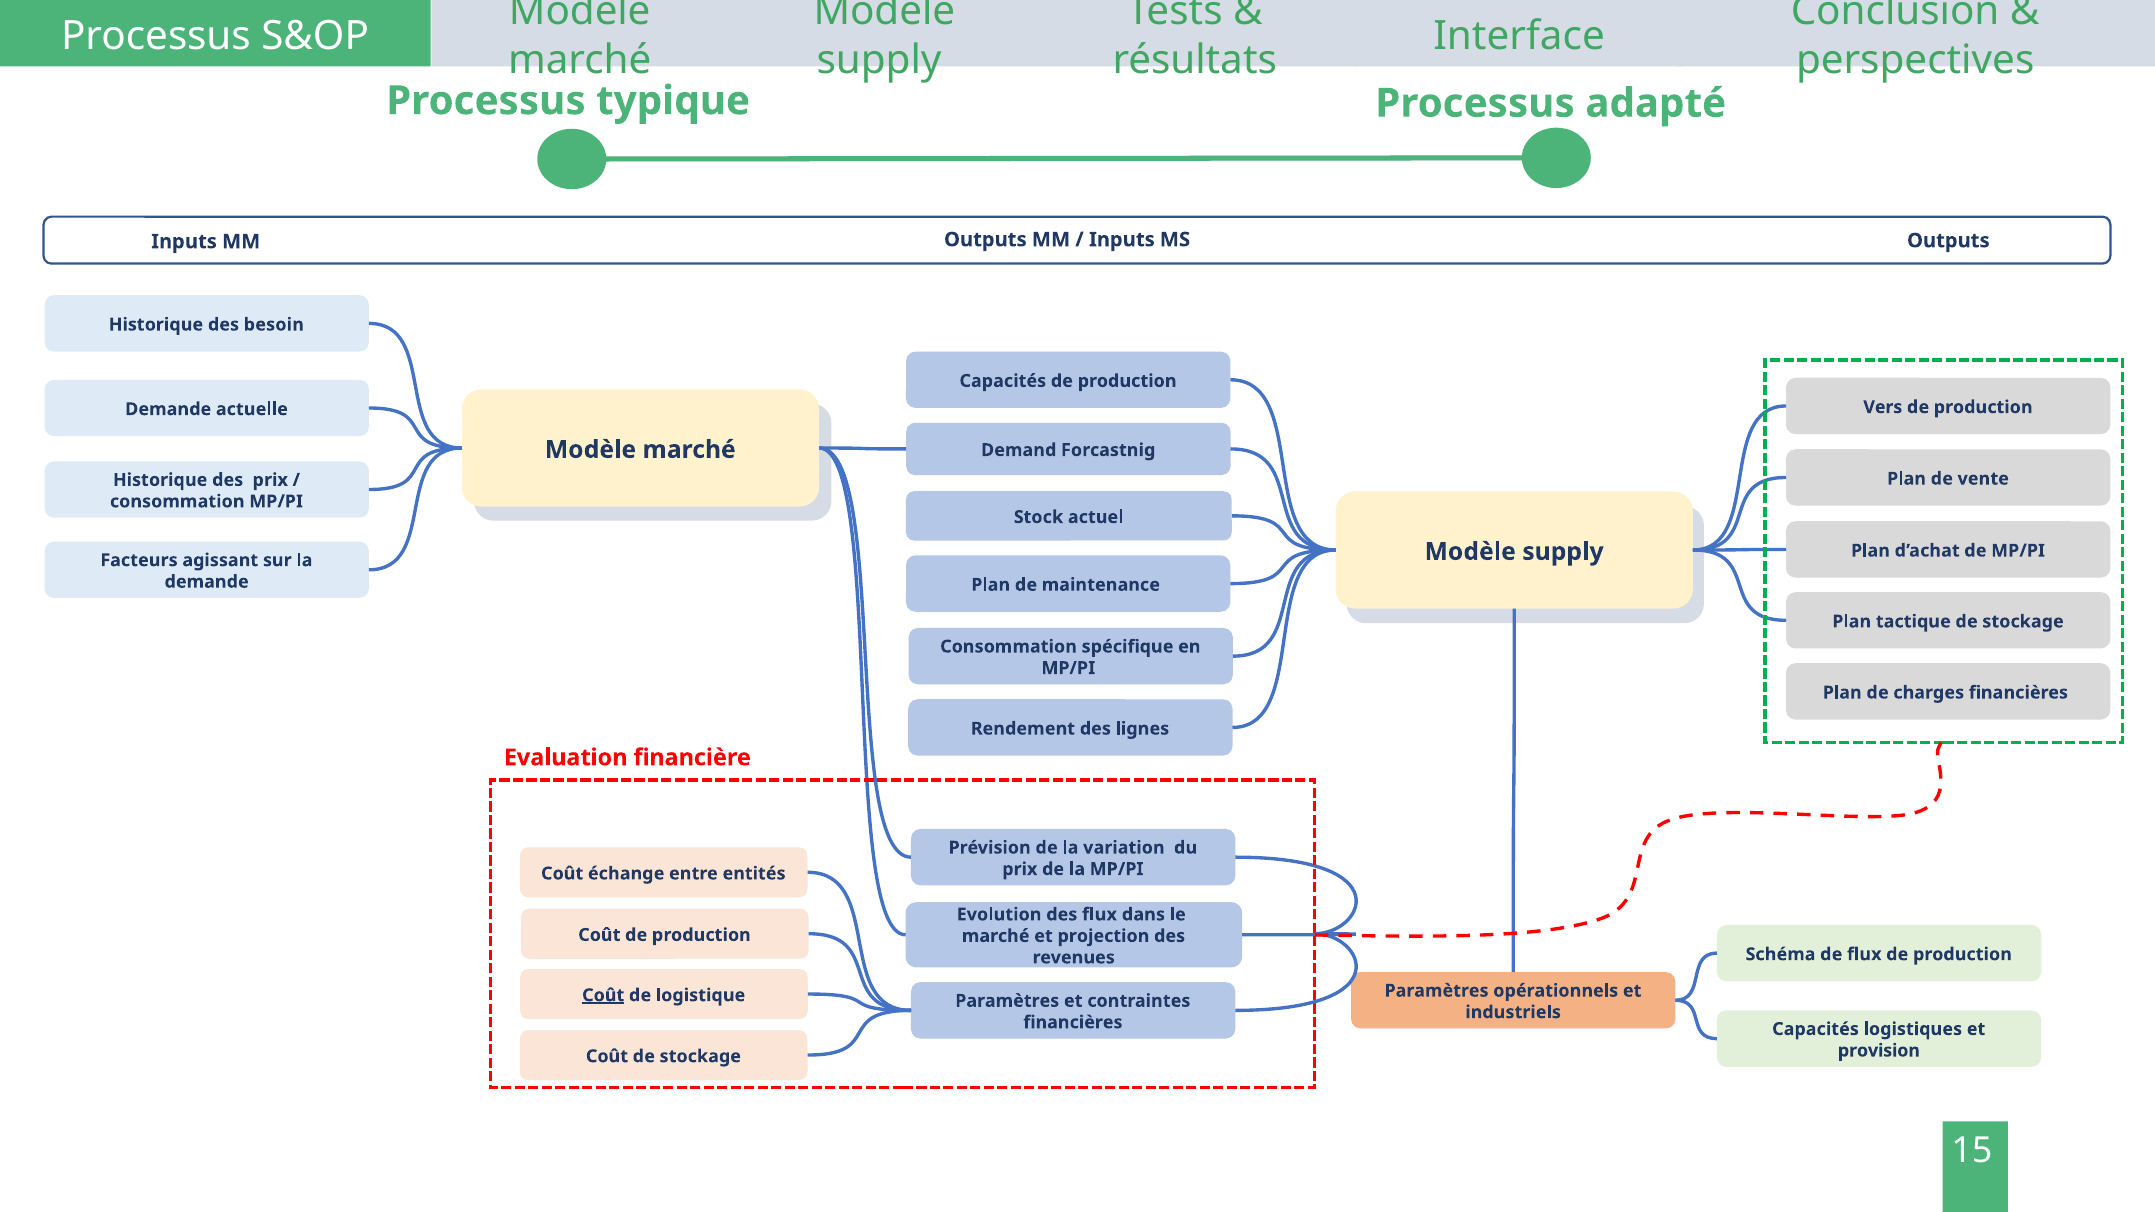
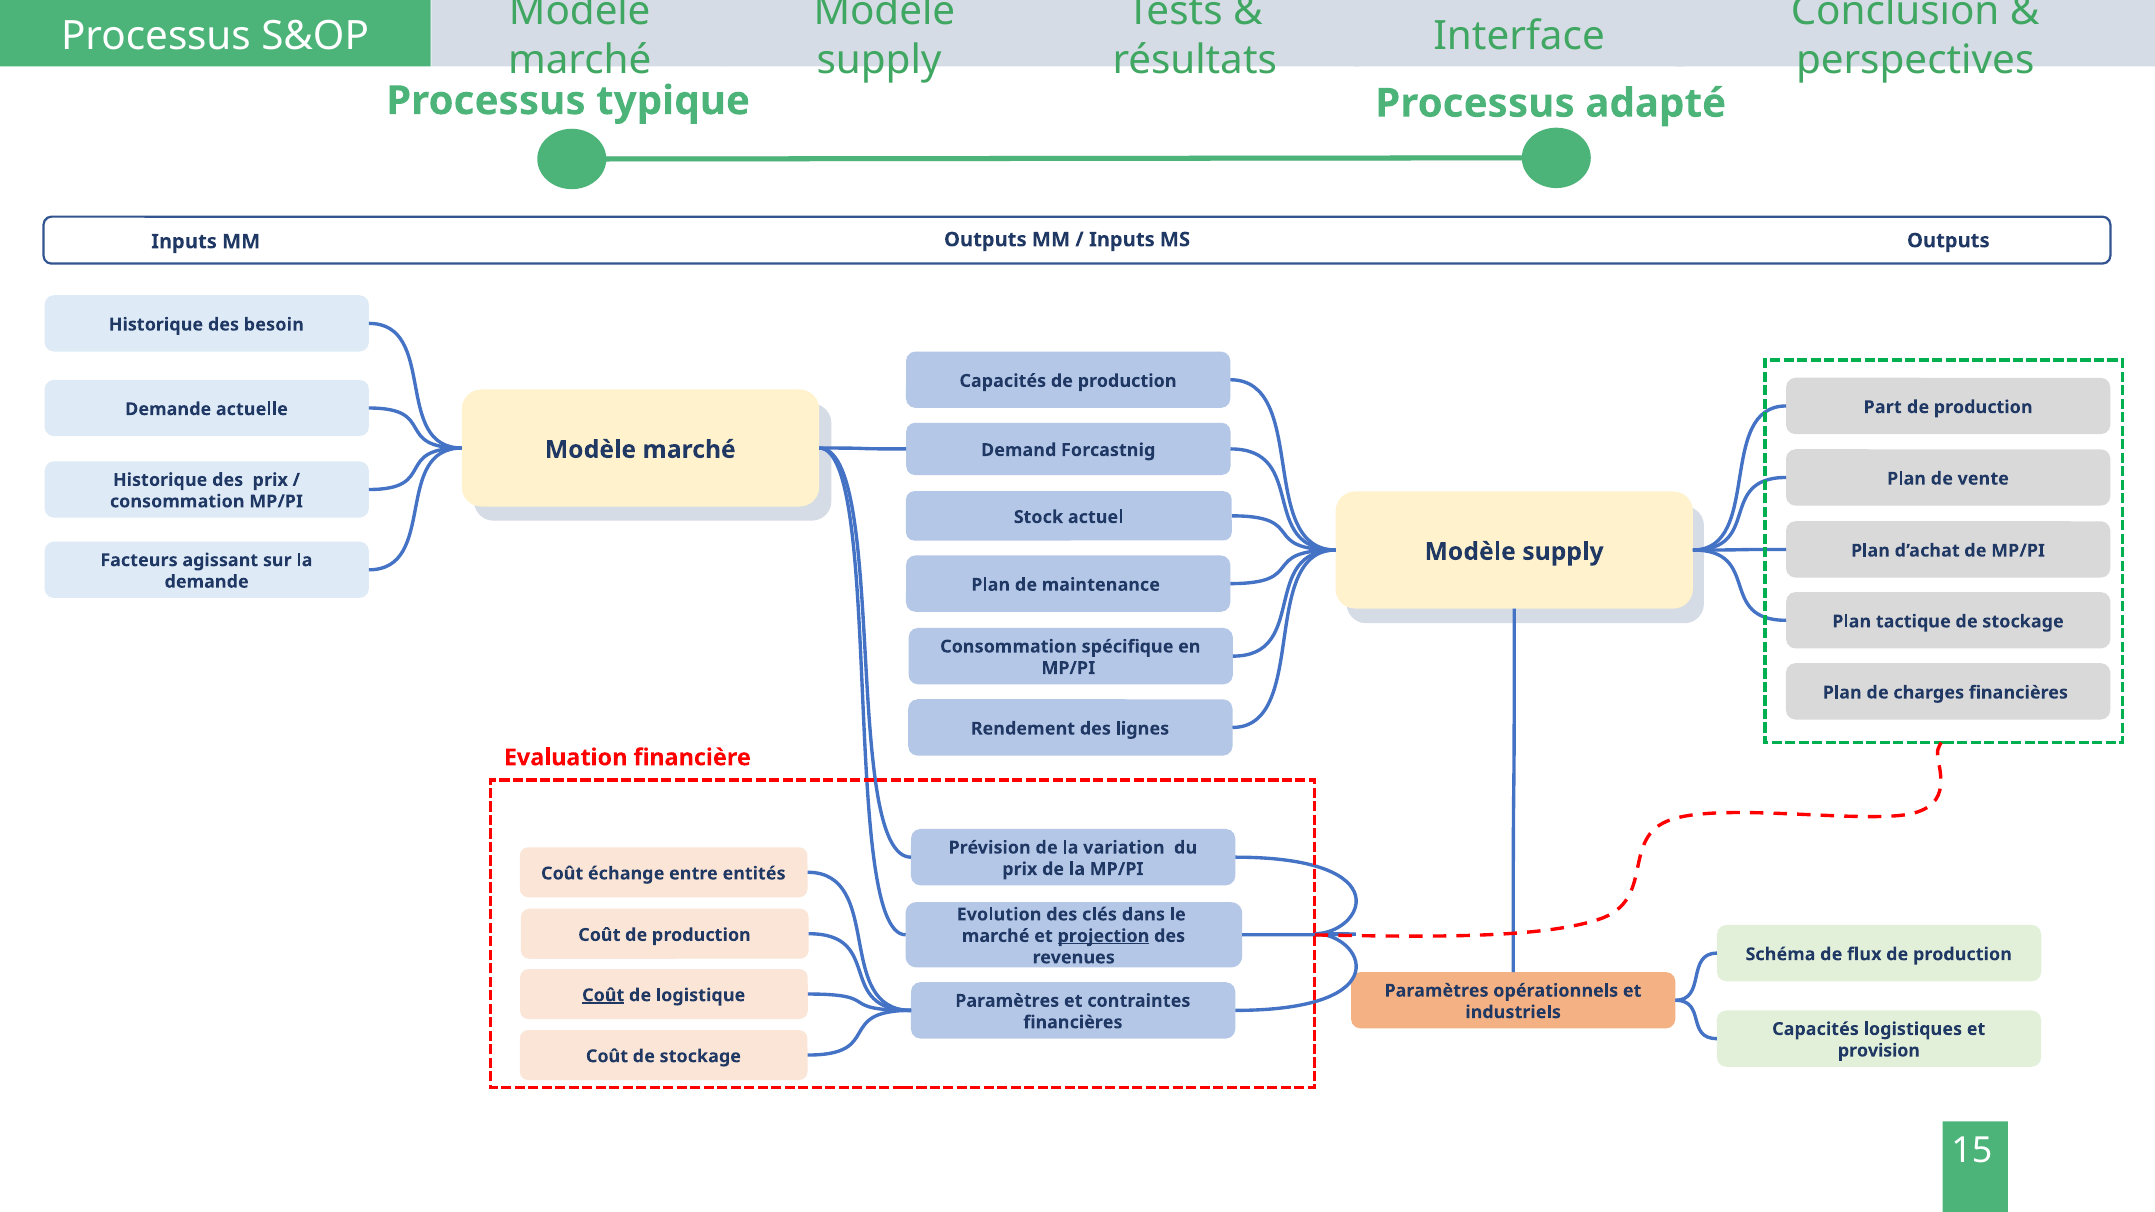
Vers: Vers -> Part
des flux: flux -> clés
projection underline: none -> present
